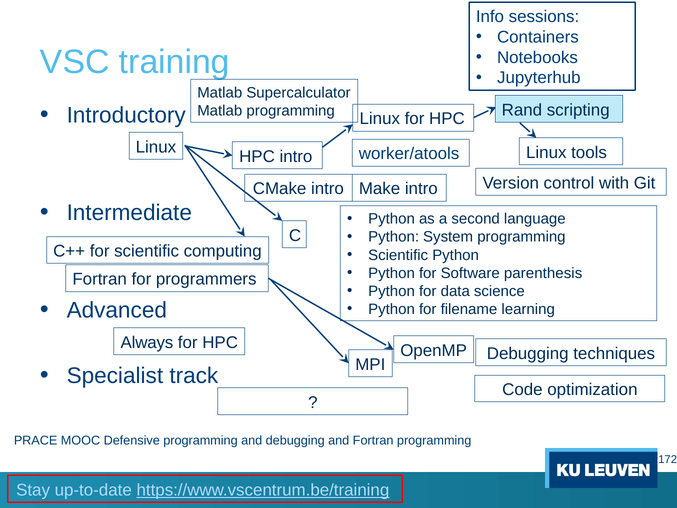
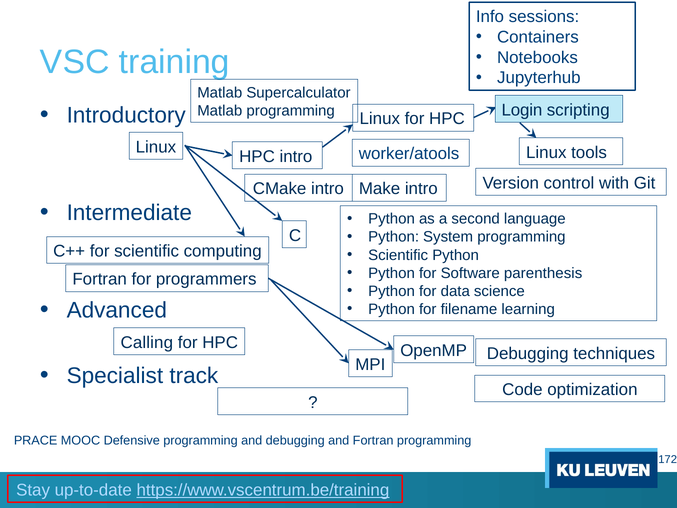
Rand: Rand -> Login
Always: Always -> Calling
